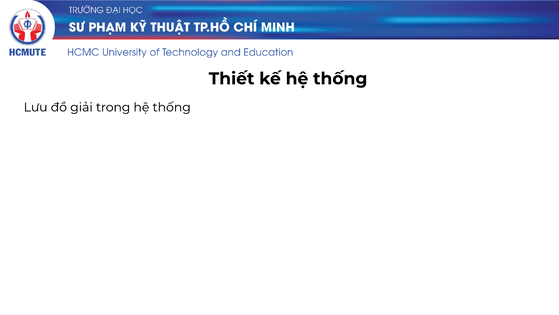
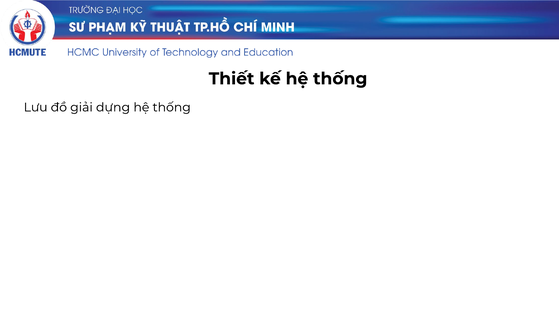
trong: trong -> dựng
